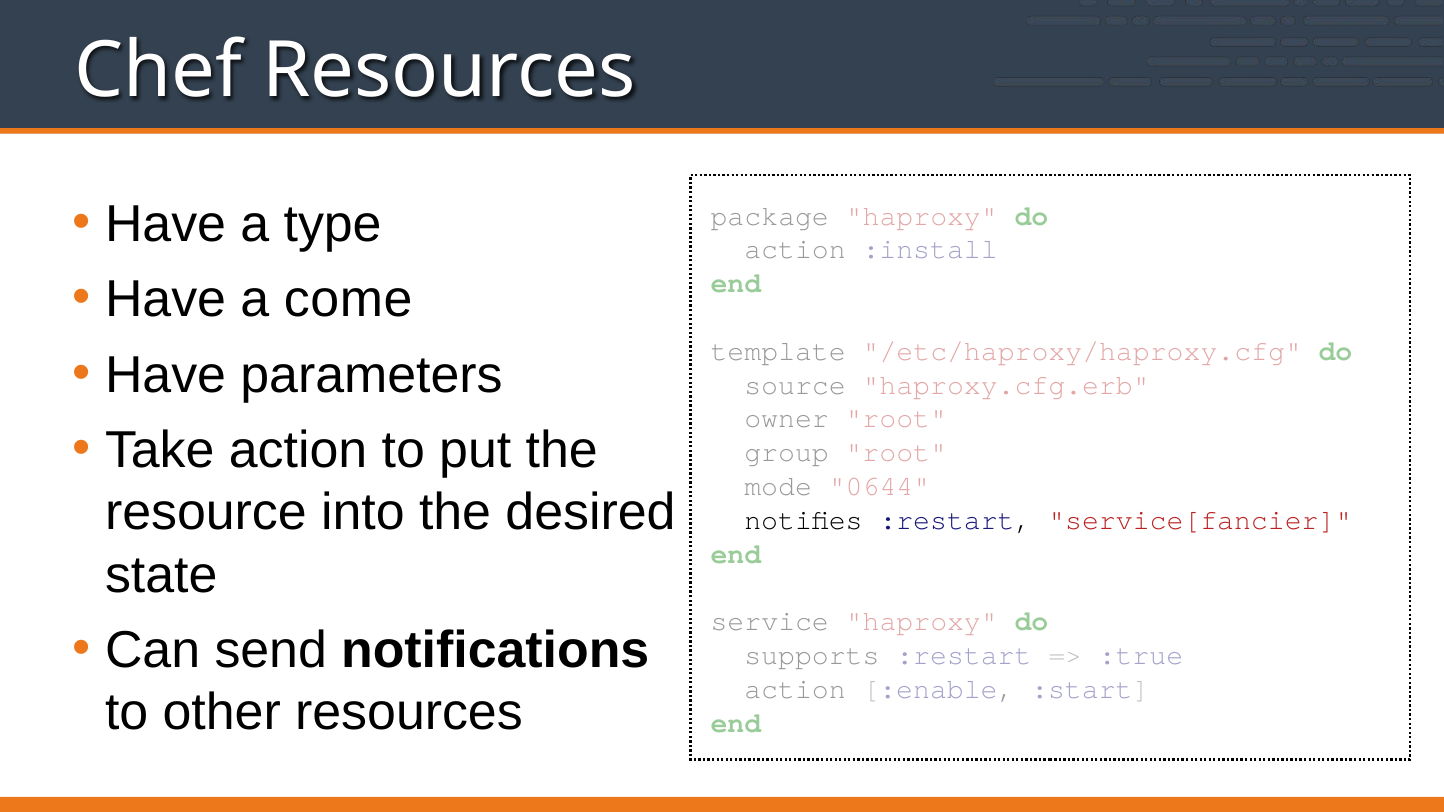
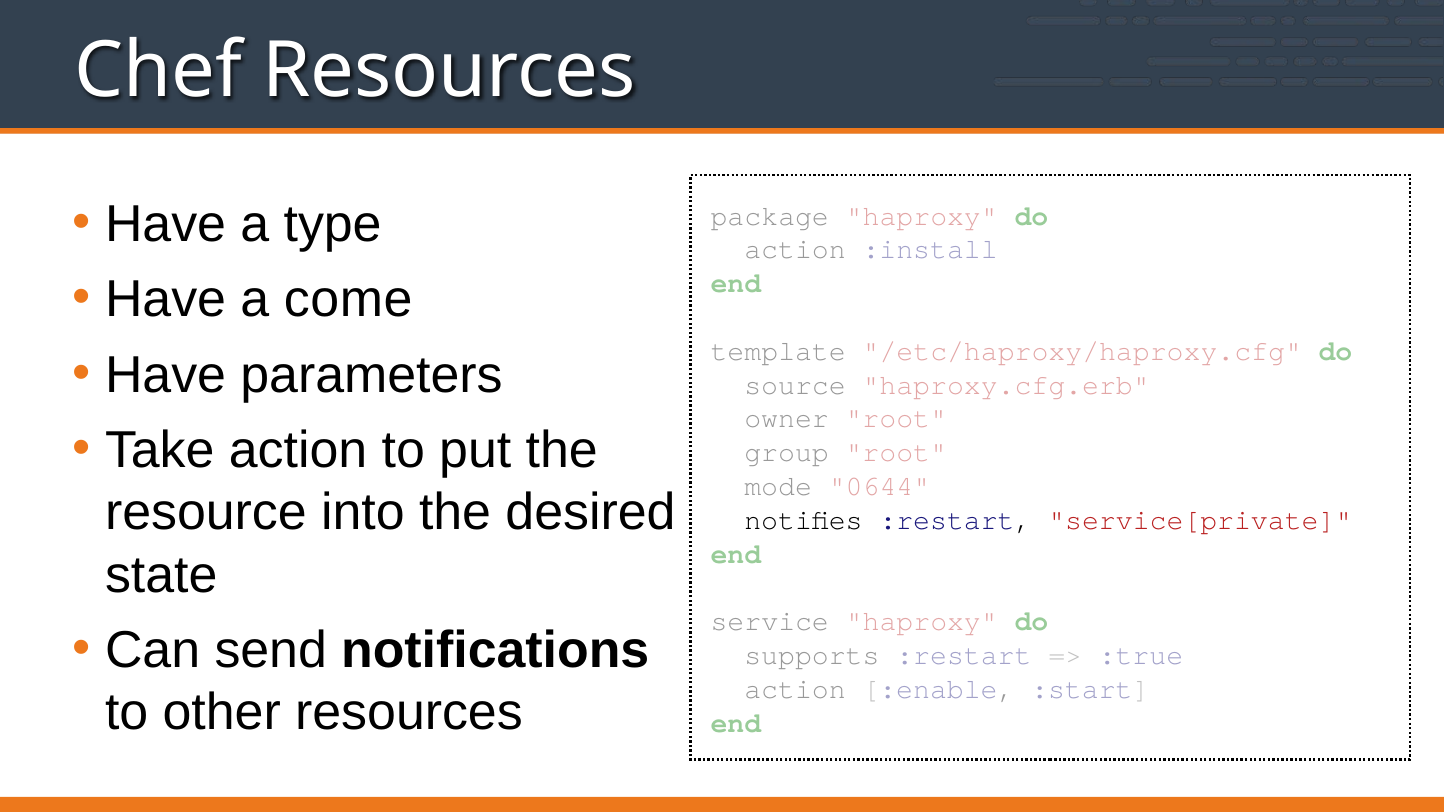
service[fancier: service[fancier -> service[private
